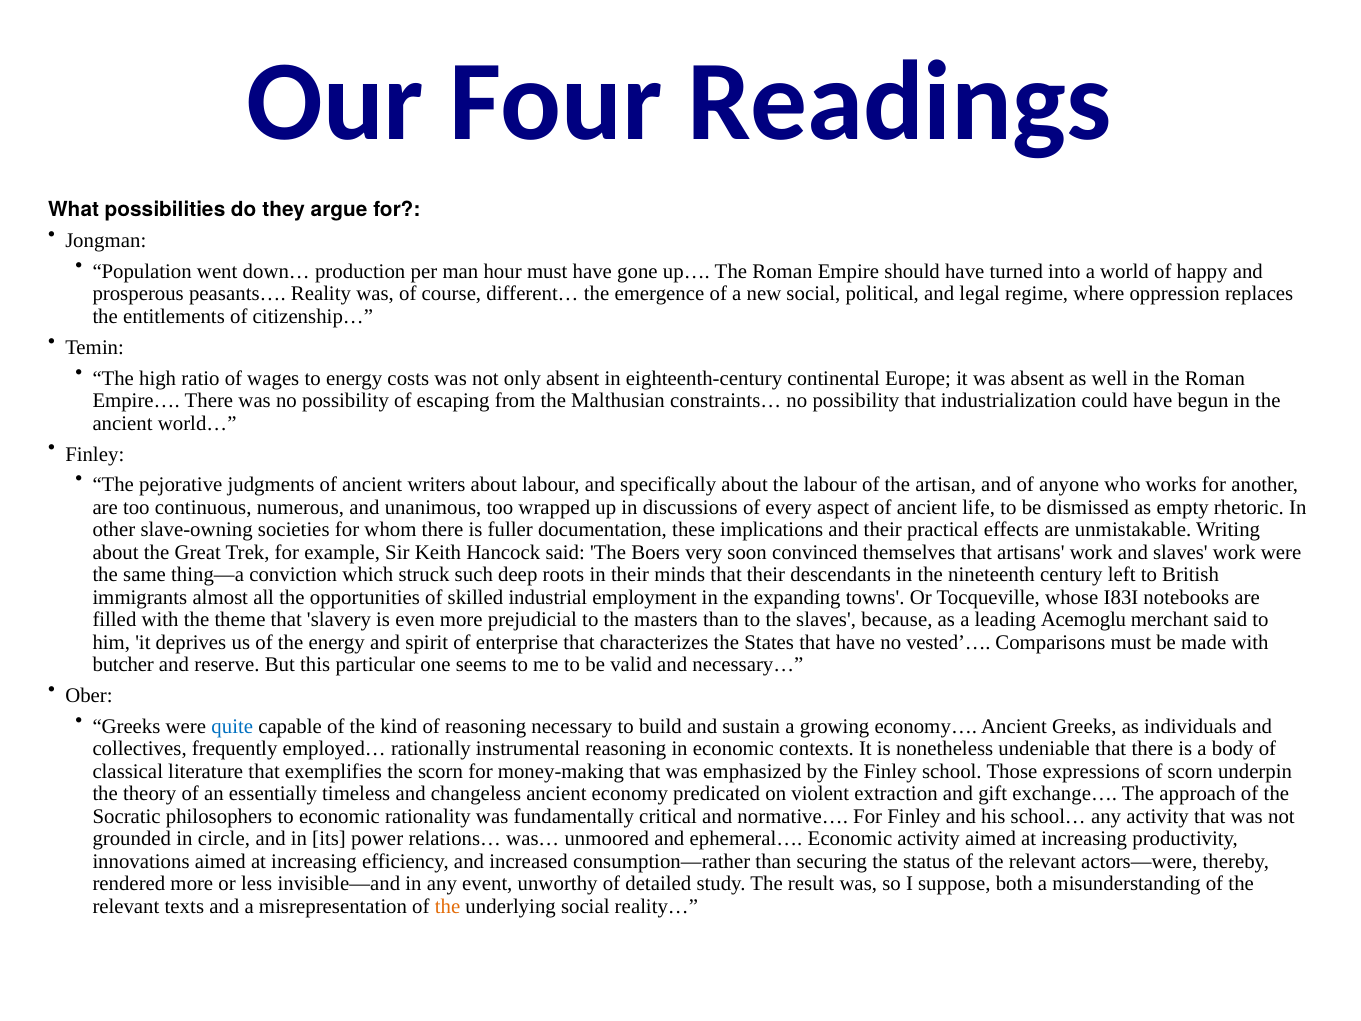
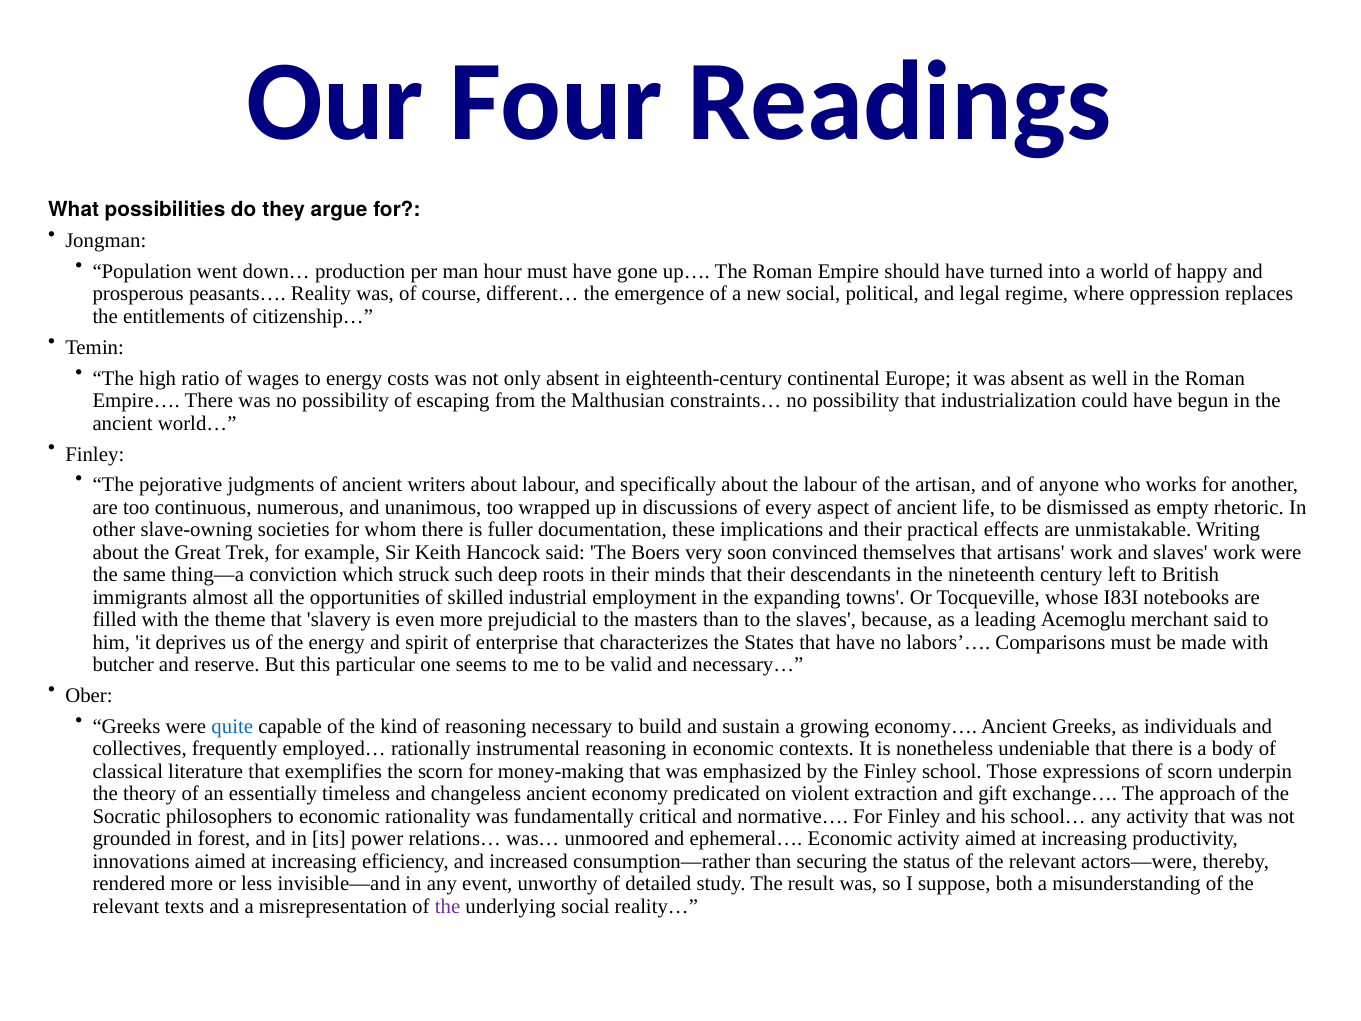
vested’…: vested’… -> labors’…
circle: circle -> forest
the at (448, 906) colour: orange -> purple
